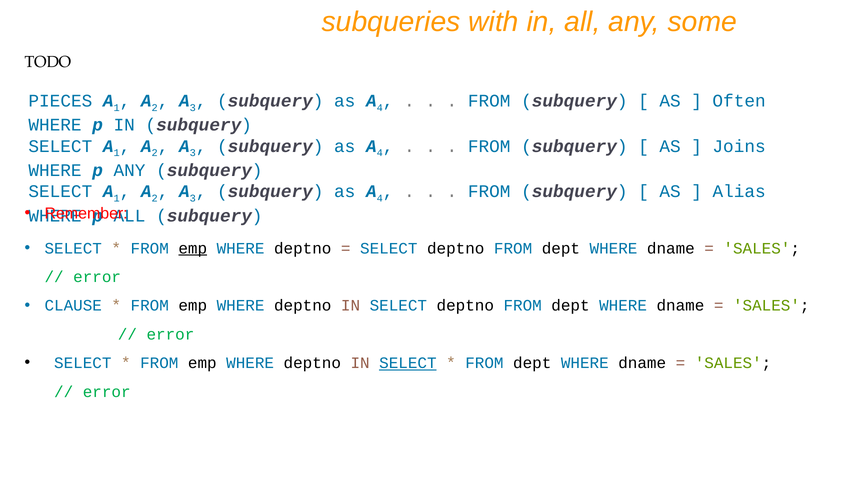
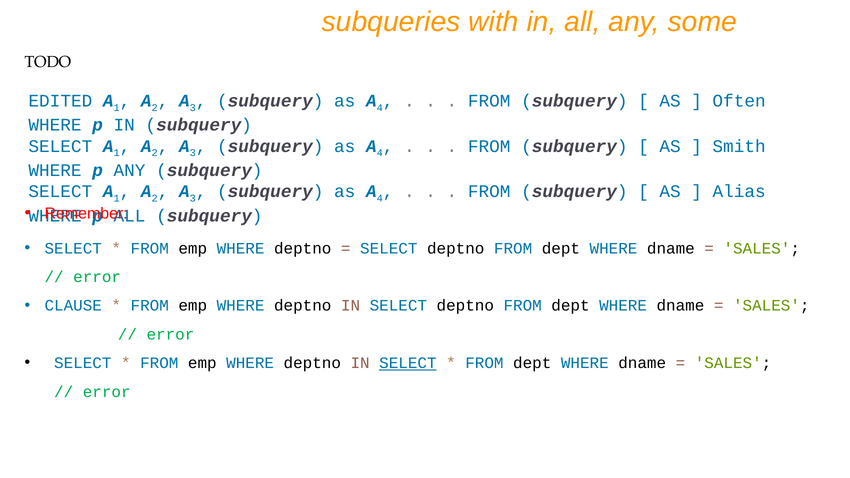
PIECES: PIECES -> EDITED
Joins: Joins -> Smith
emp at (193, 248) underline: present -> none
